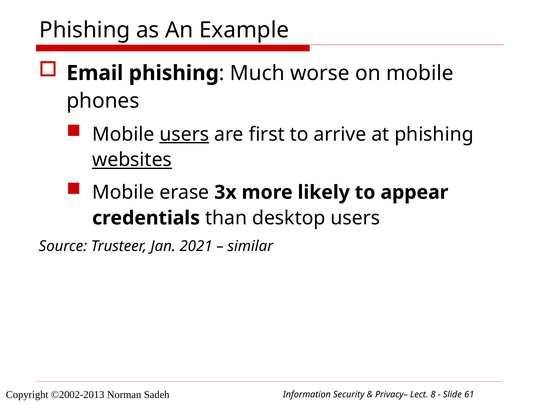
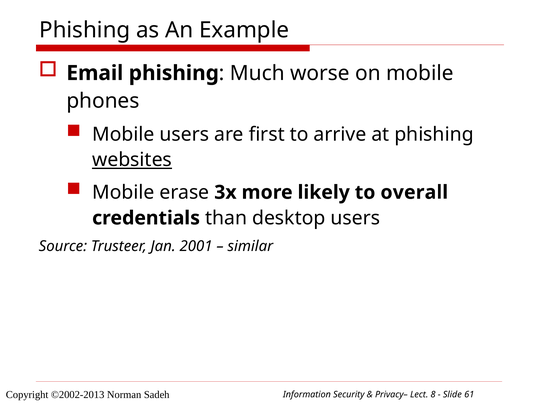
users at (184, 134) underline: present -> none
appear: appear -> overall
2021: 2021 -> 2001
